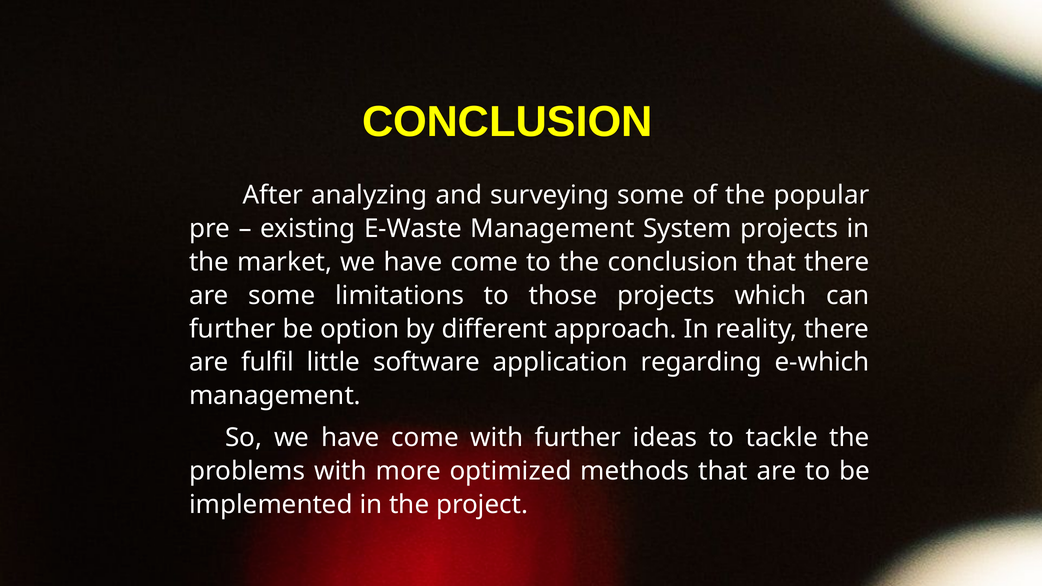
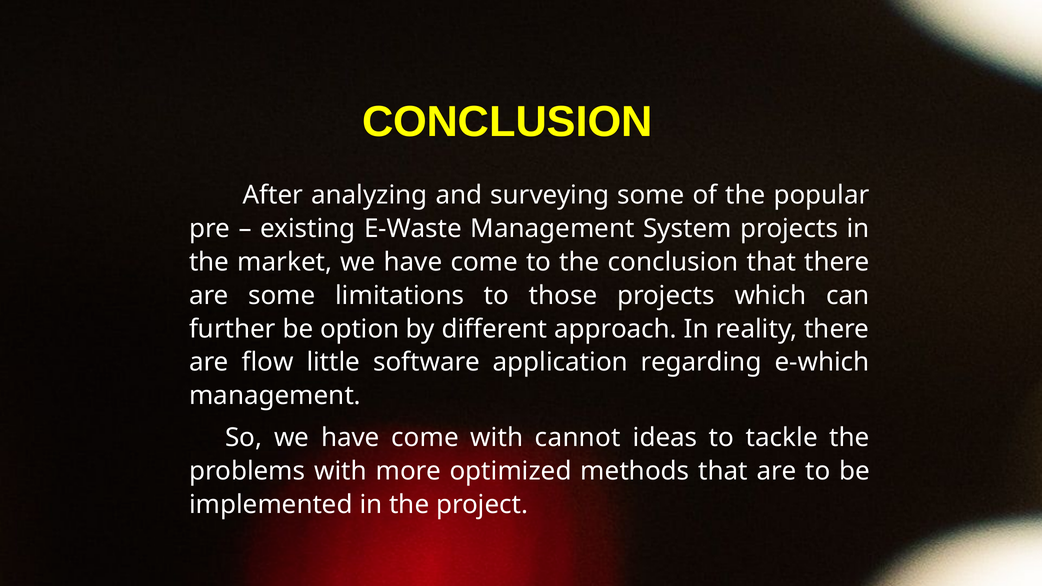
fulfil: fulfil -> flow
with further: further -> cannot
